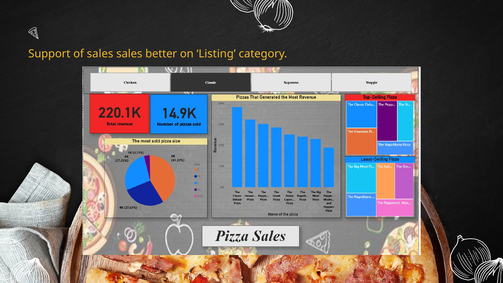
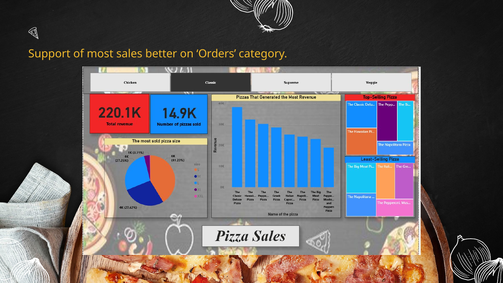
of sales: sales -> most
Listing: Listing -> Orders
